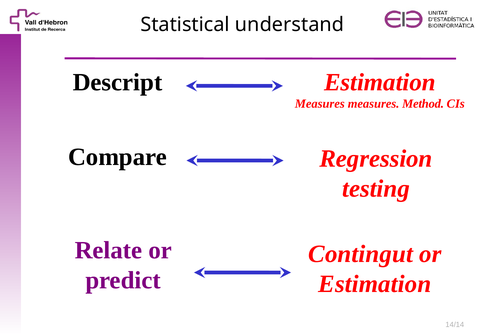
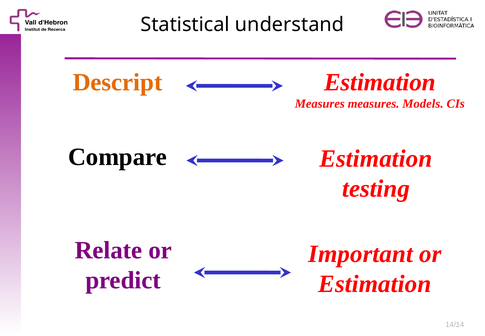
Descript colour: black -> orange
Method: Method -> Models
Regression at (376, 159): Regression -> Estimation
Contingut: Contingut -> Important
